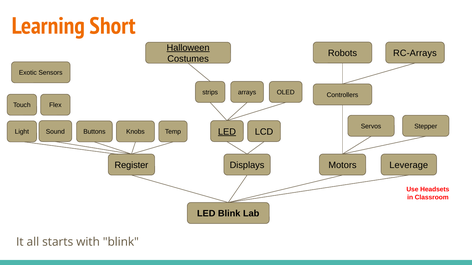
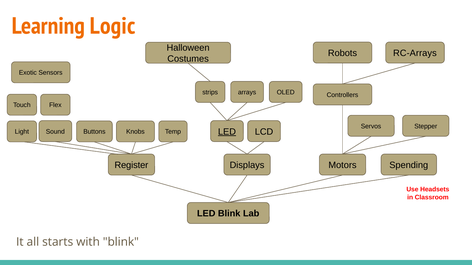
Short: Short -> Logic
Halloween underline: present -> none
Leverage: Leverage -> Spending
